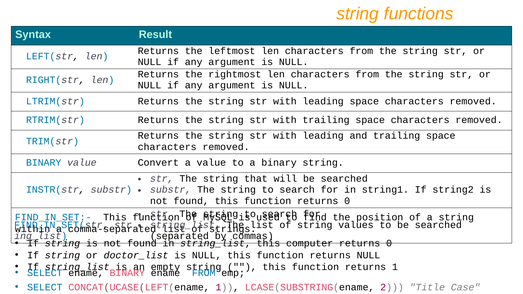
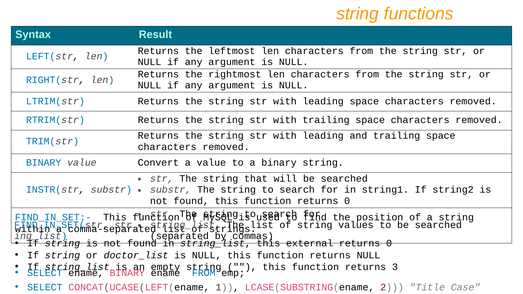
computer: computer -> external
returns 1: 1 -> 3
